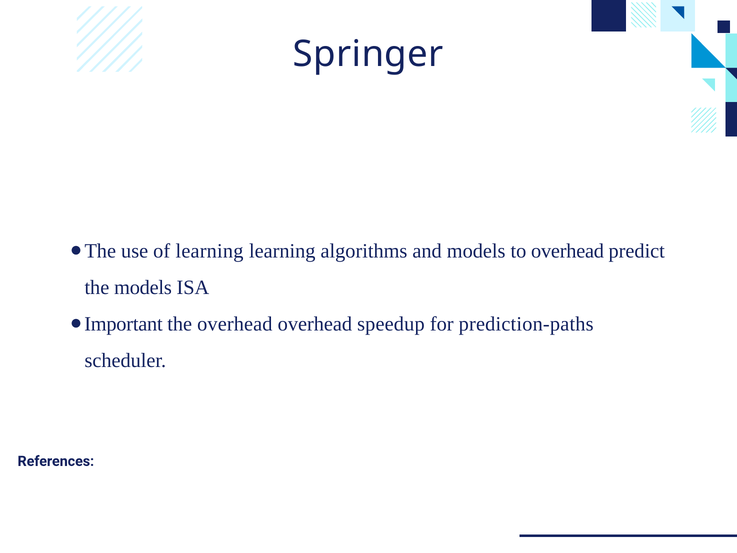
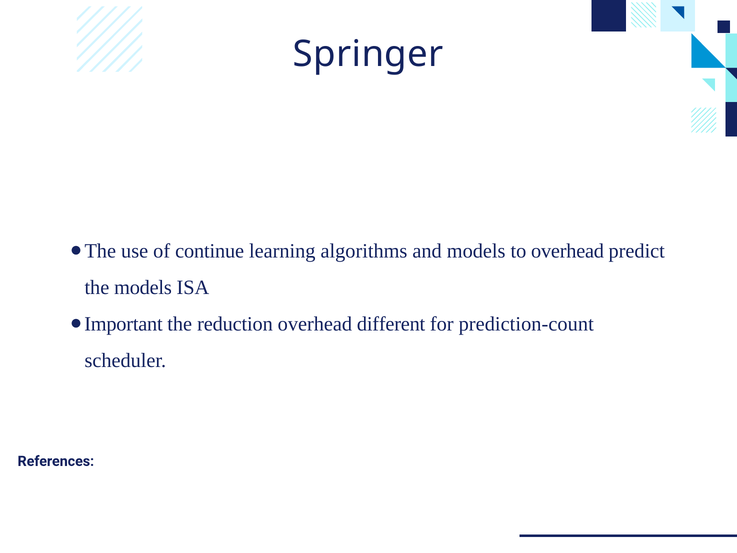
of learning: learning -> continue
the overhead: overhead -> reduction
speedup: speedup -> different
prediction-paths: prediction-paths -> prediction-count
